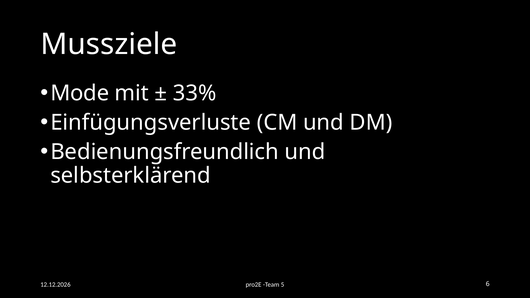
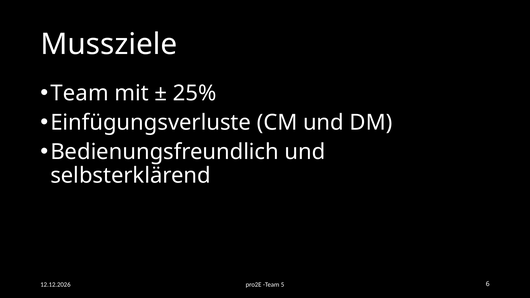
Mode at (80, 93): Mode -> Team
33%: 33% -> 25%
